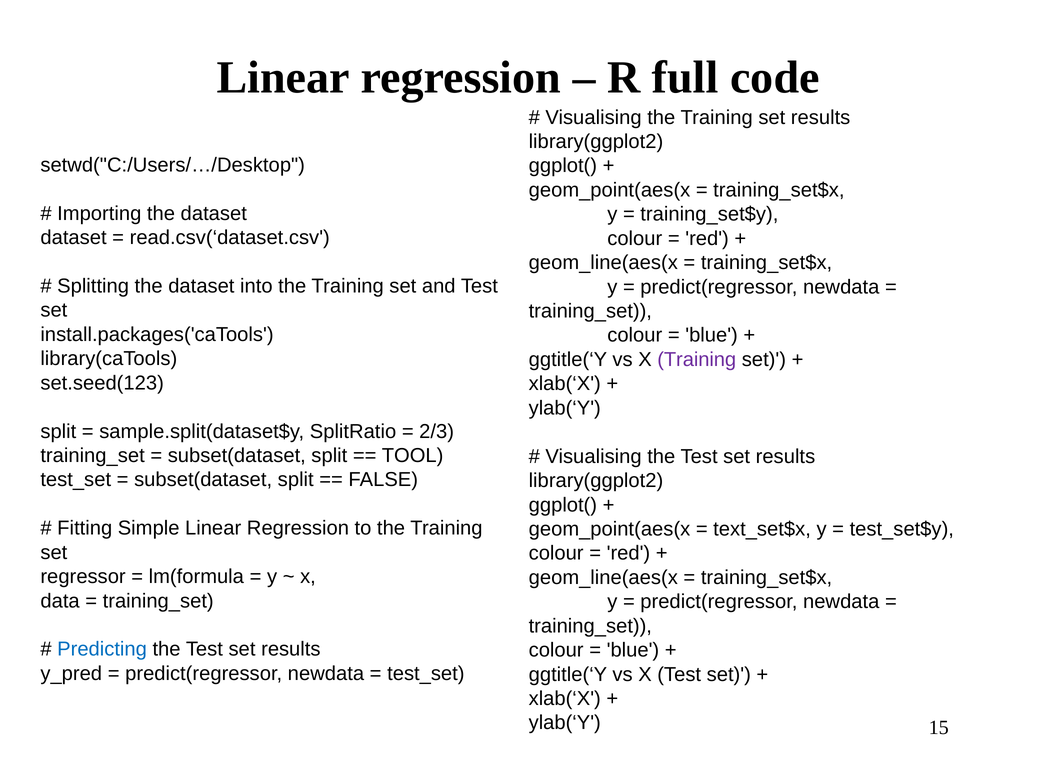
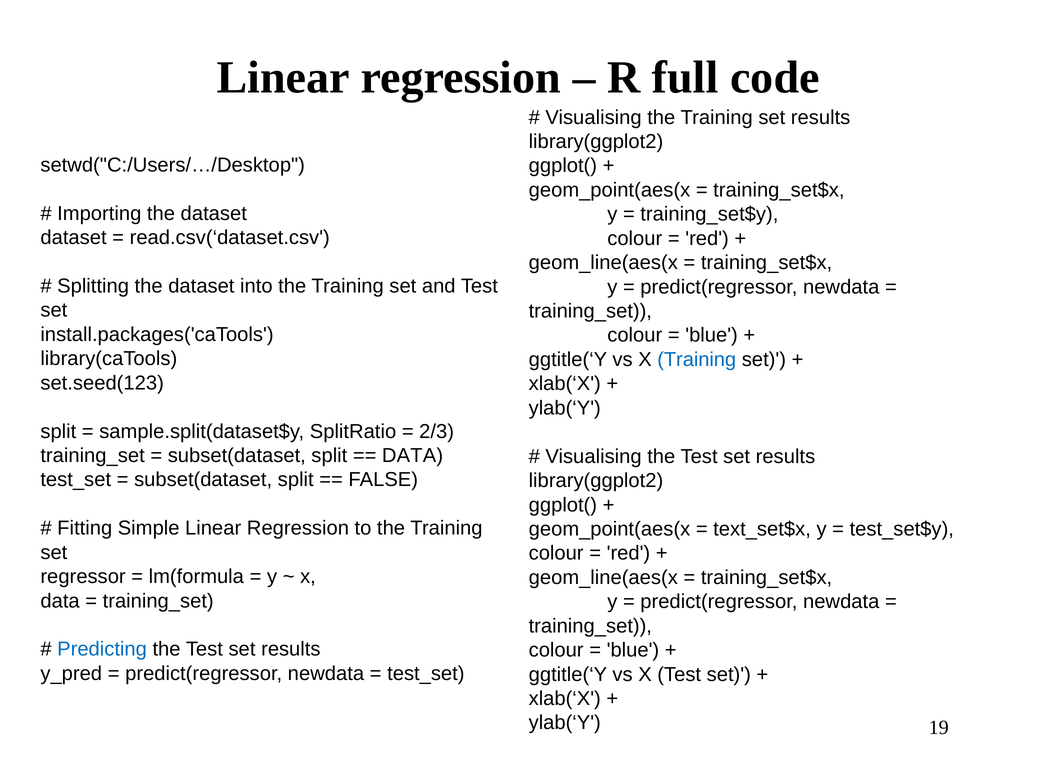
Training at (697, 359) colour: purple -> blue
TOOL at (413, 455): TOOL -> DATA
15: 15 -> 19
